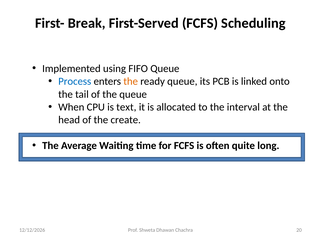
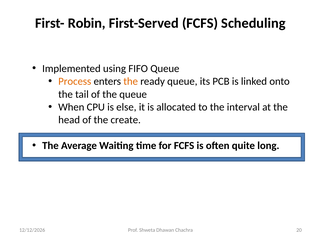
Break: Break -> Robin
Process colour: blue -> orange
text: text -> else
